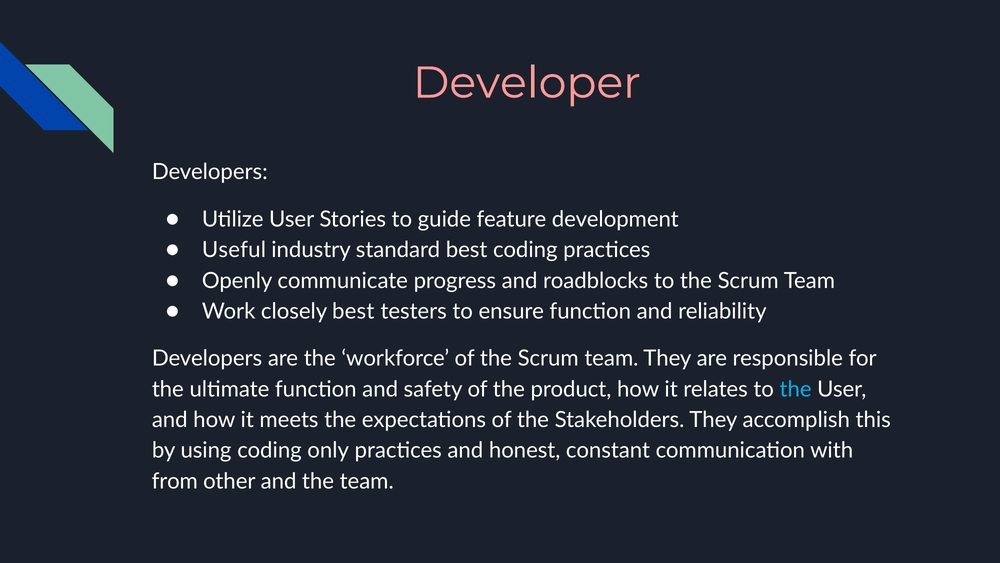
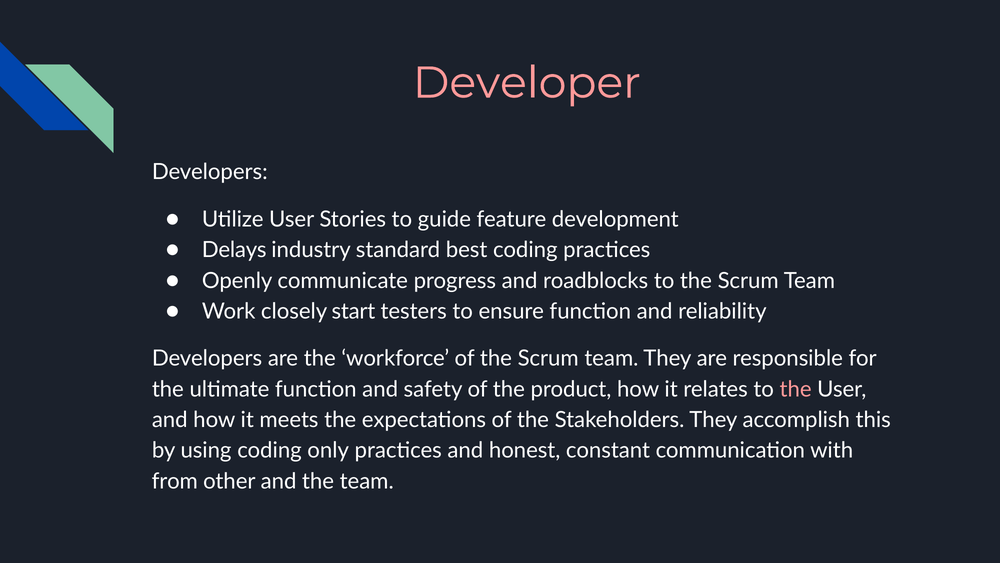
Useful: Useful -> Delays
closely best: best -> start
the at (796, 389) colour: light blue -> pink
